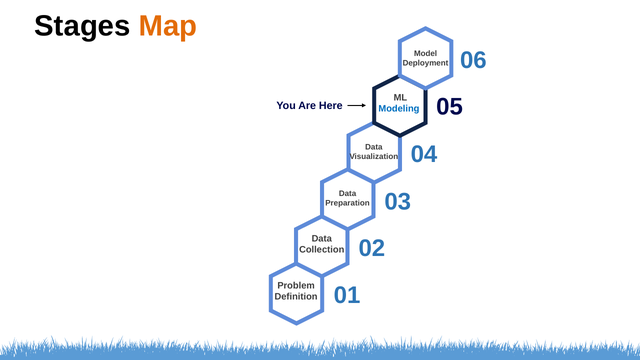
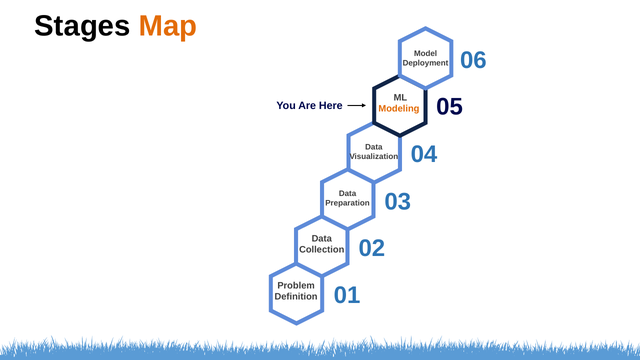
Modeling colour: blue -> orange
